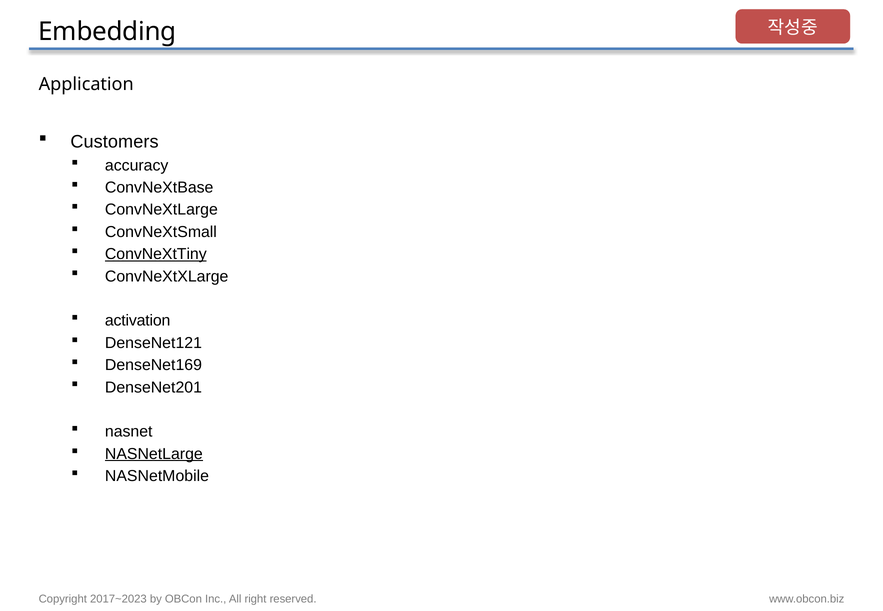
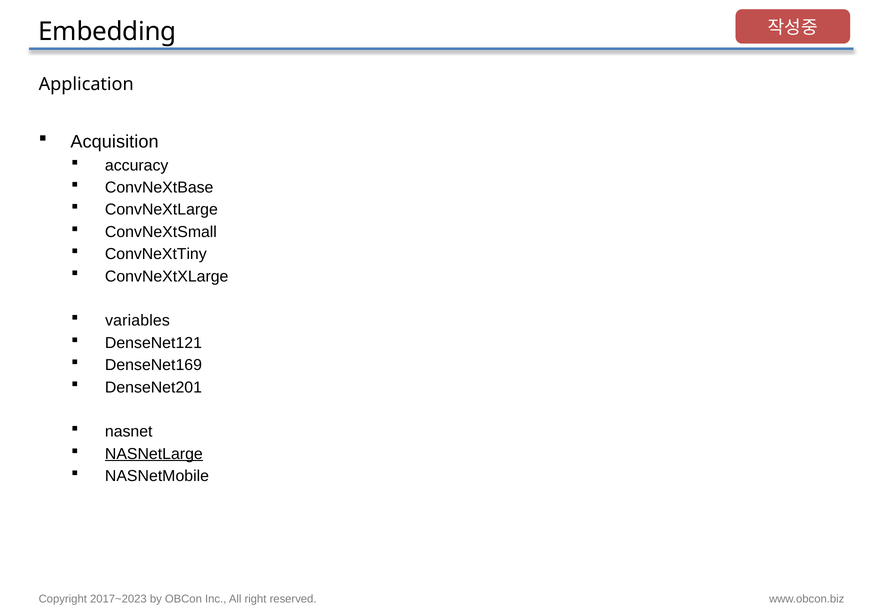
Customers: Customers -> Acquisition
ConvNeXtTiny underline: present -> none
activation: activation -> variables
